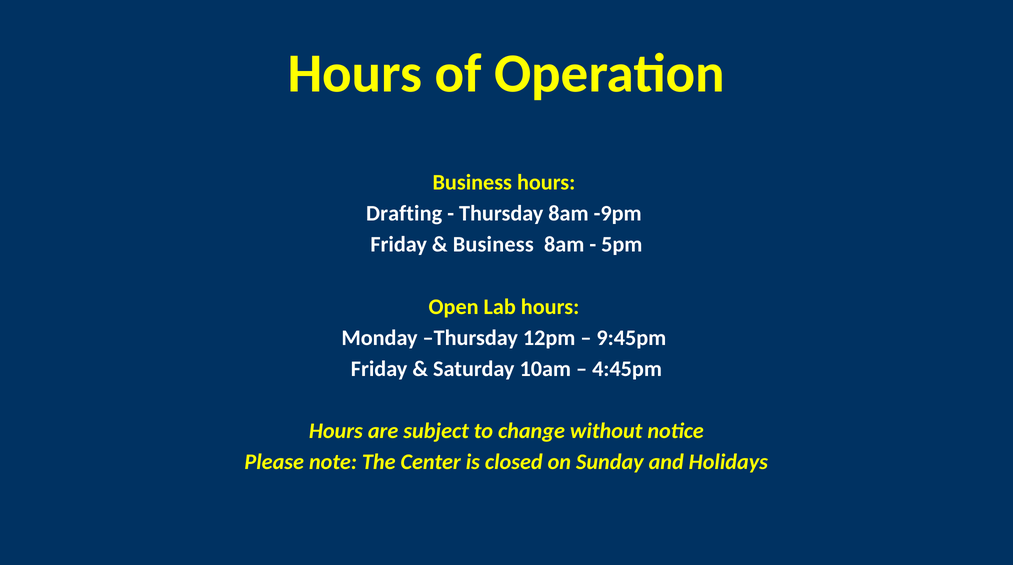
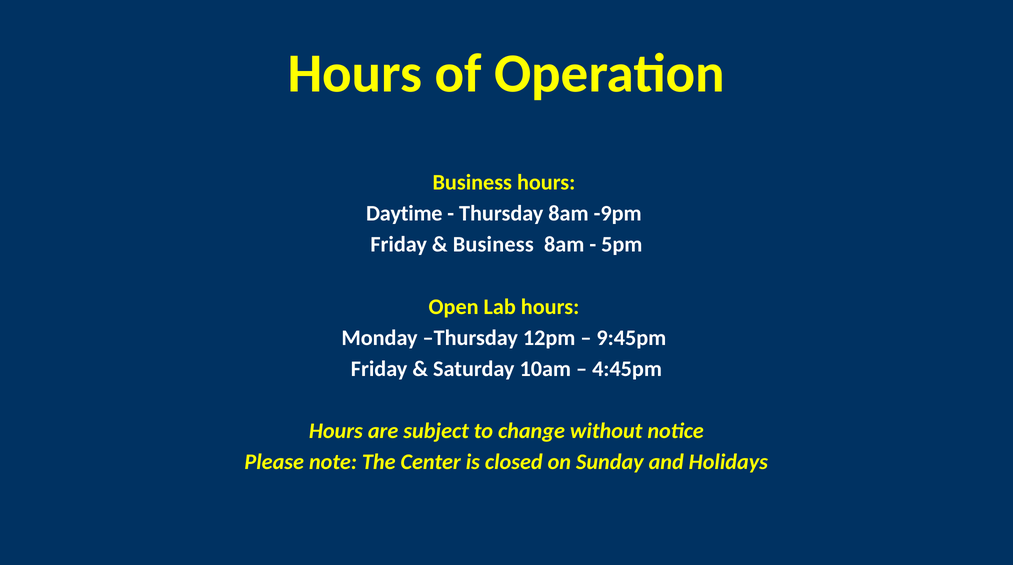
Drafting: Drafting -> Daytime
